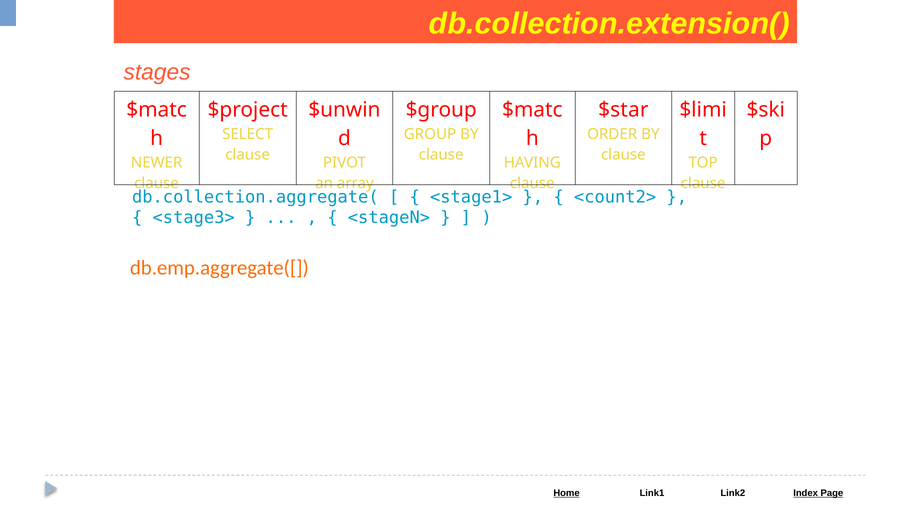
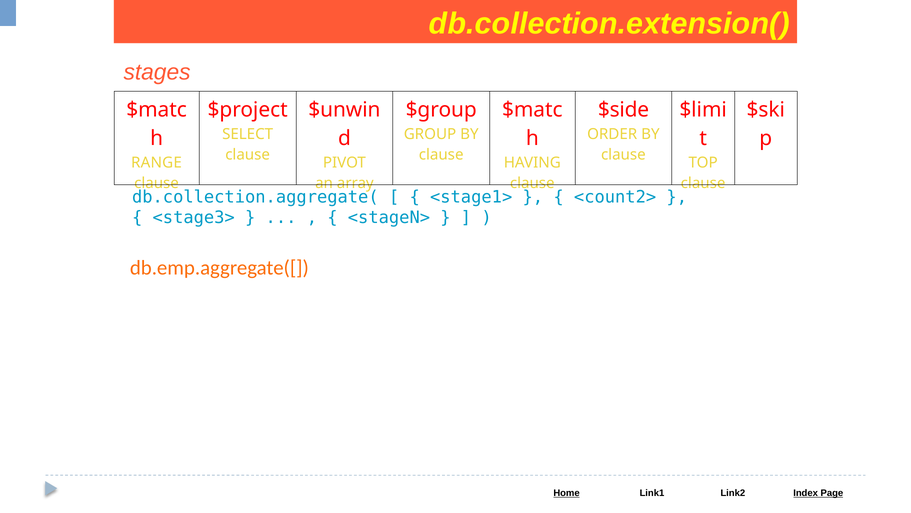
$star: $star -> $side
NEWER: NEWER -> RANGE
